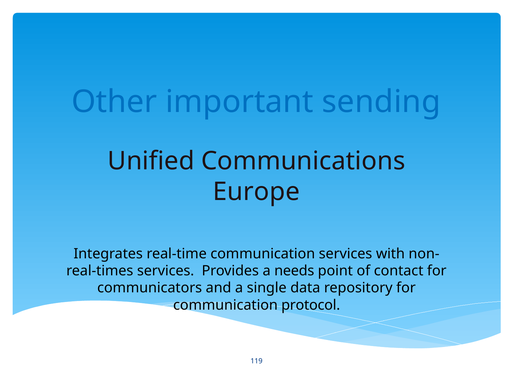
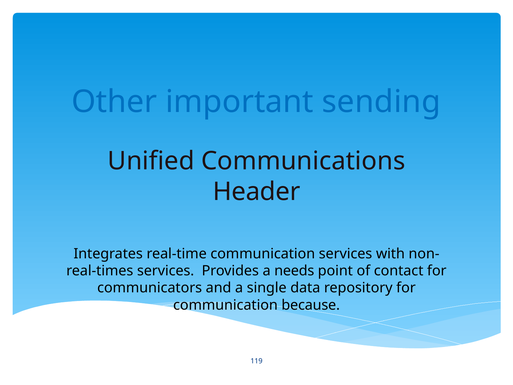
Europe: Europe -> Header
protocol: protocol -> because
